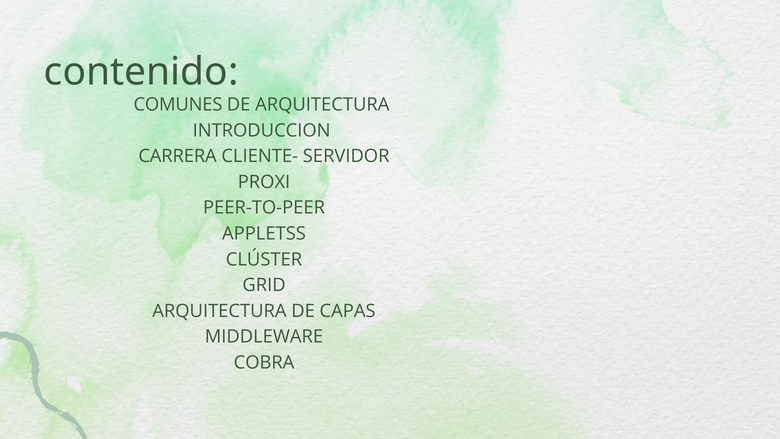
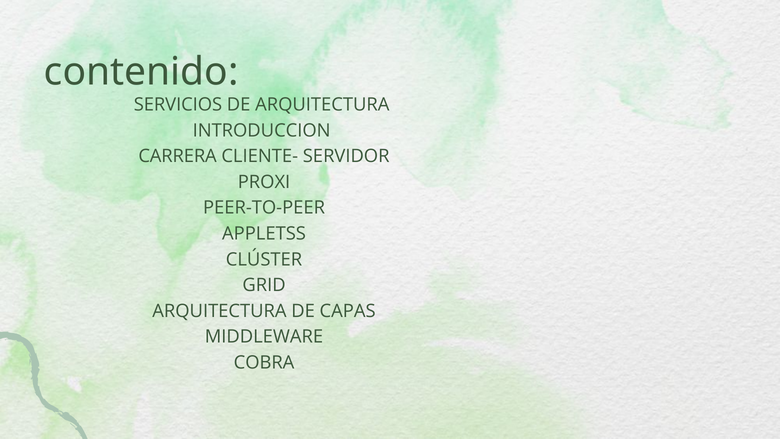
COMUNES: COMUNES -> SERVICIOS
